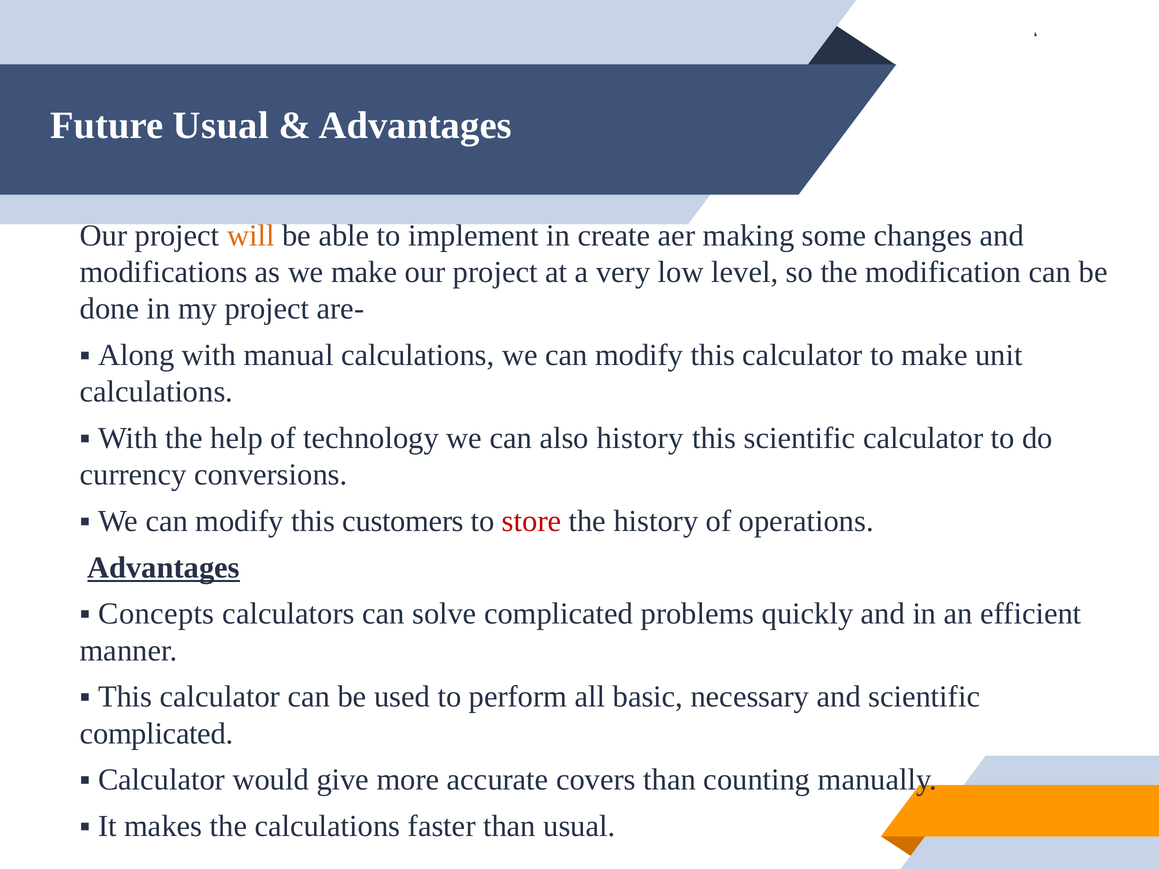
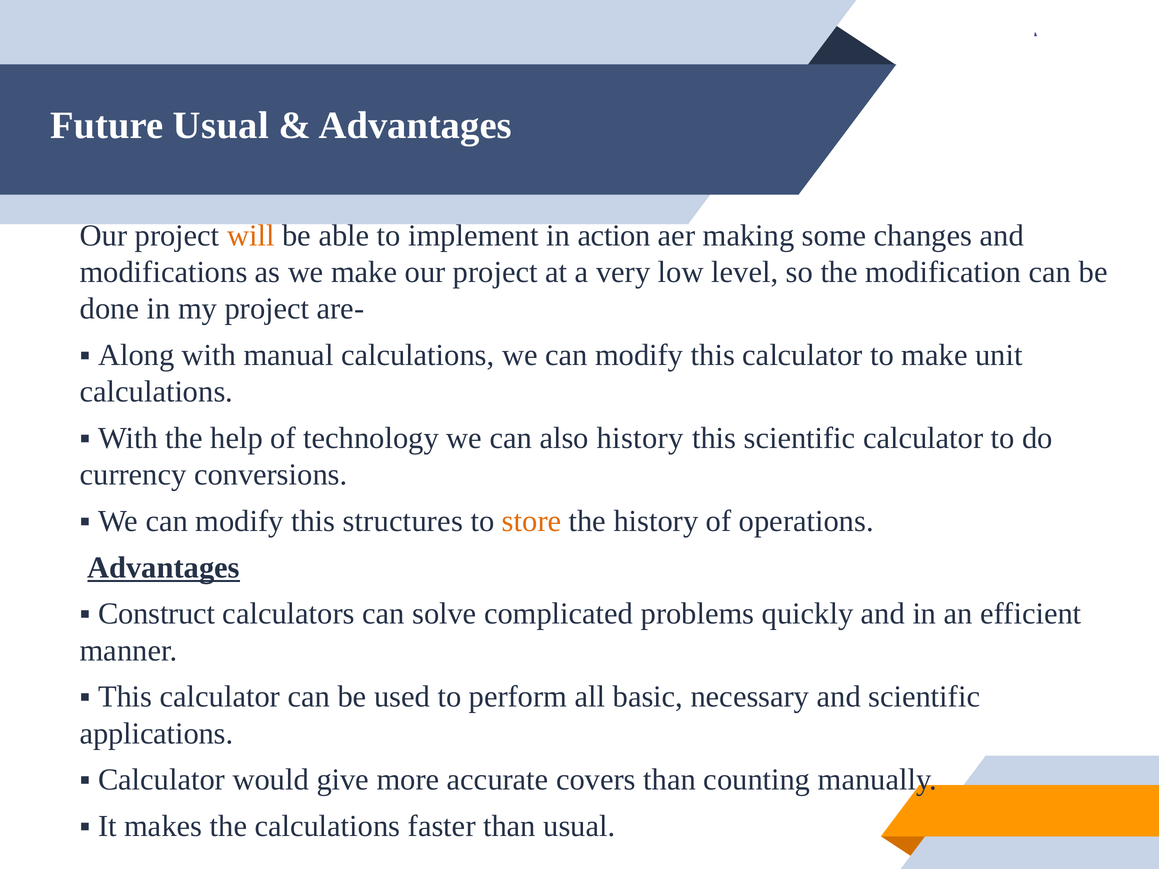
create: create -> action
customers: customers -> structures
store colour: red -> orange
Concepts: Concepts -> Construct
complicated at (157, 734): complicated -> applications
